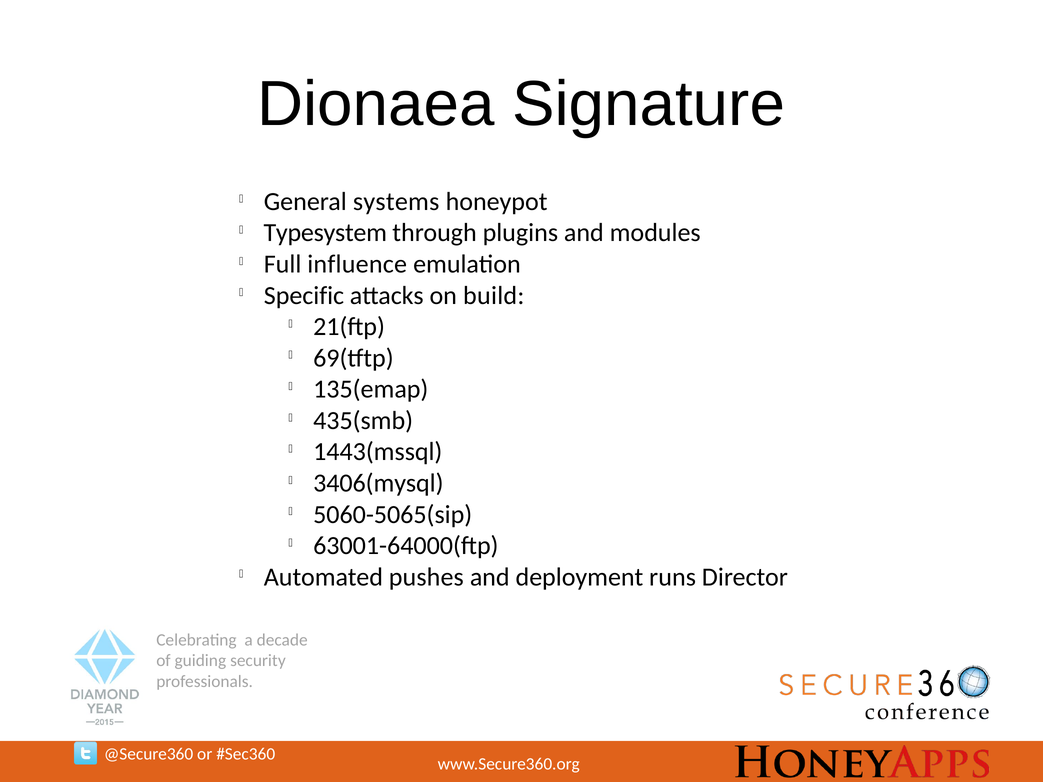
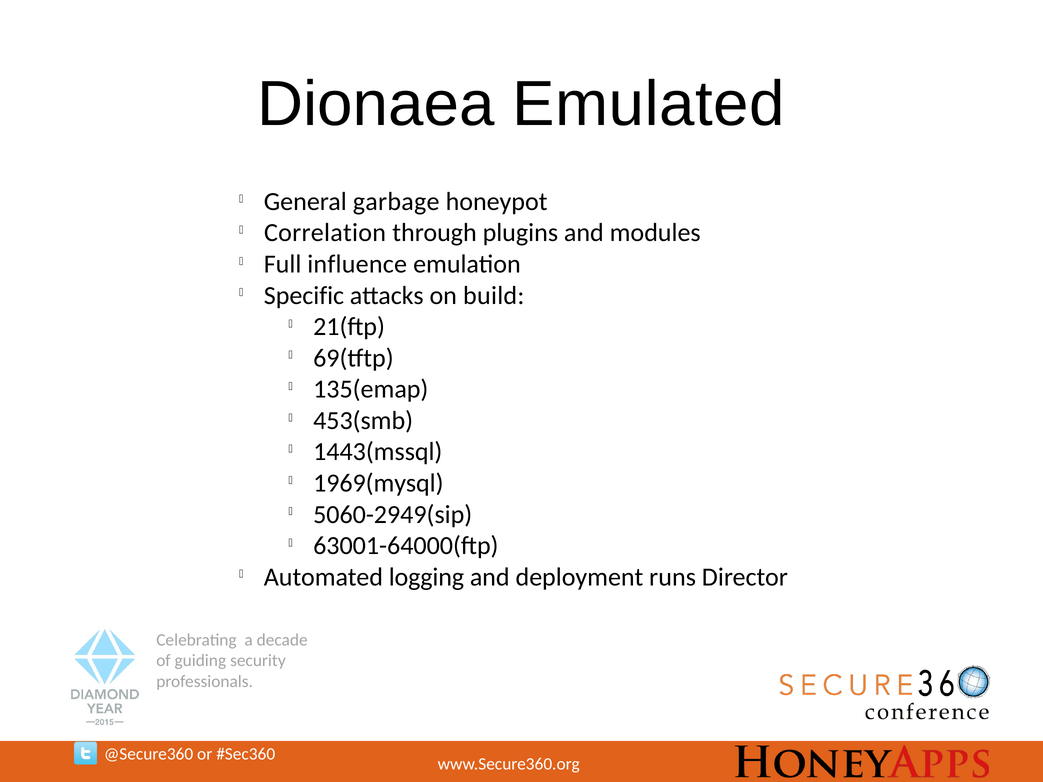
Signature: Signature -> Emulated
systems: systems -> garbage
Typesystem: Typesystem -> Correlation
435(smb: 435(smb -> 453(smb
3406(mysql: 3406(mysql -> 1969(mysql
5060-5065(sip: 5060-5065(sip -> 5060-2949(sip
pushes: pushes -> logging
